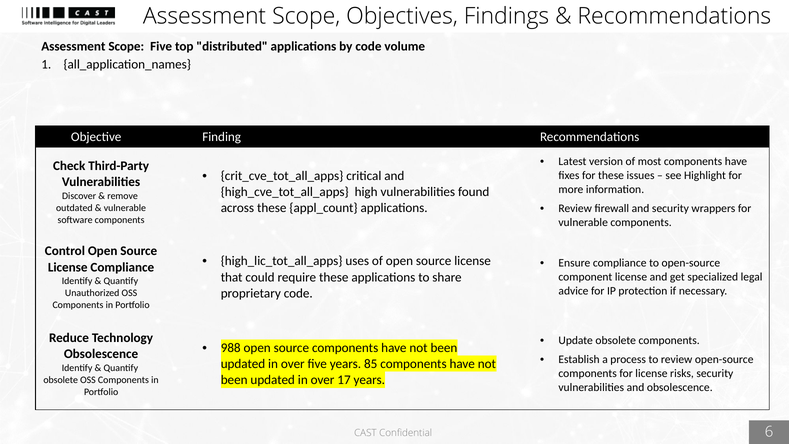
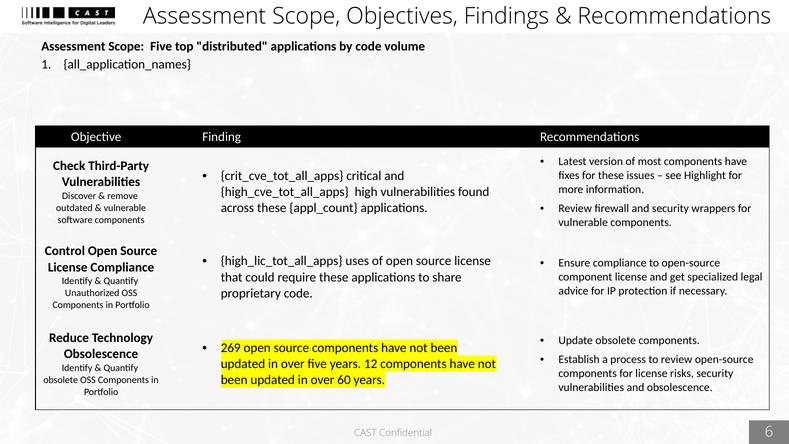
988: 988 -> 269
85: 85 -> 12
17: 17 -> 60
